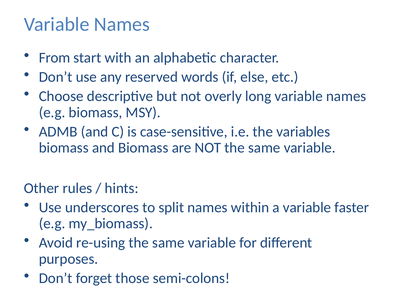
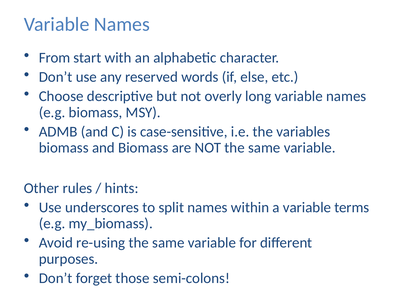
faster: faster -> terms
